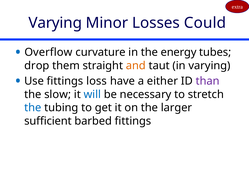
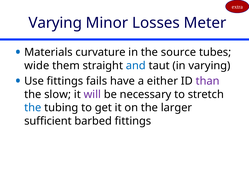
Could: Could -> Meter
Overflow: Overflow -> Materials
energy: energy -> source
drop: drop -> wide
and colour: orange -> blue
loss: loss -> fails
will colour: blue -> purple
